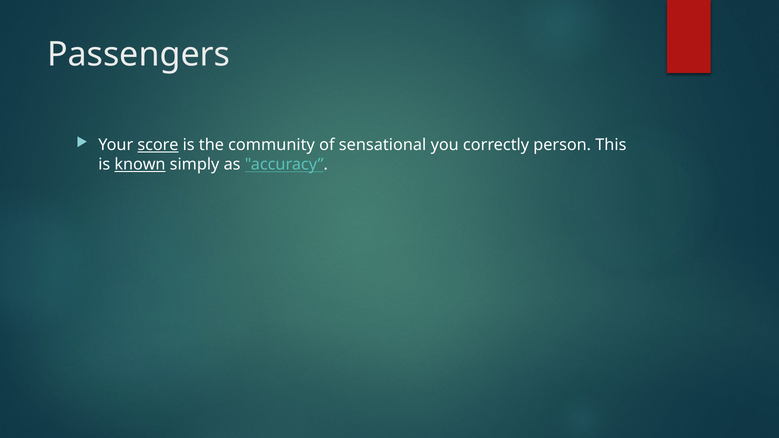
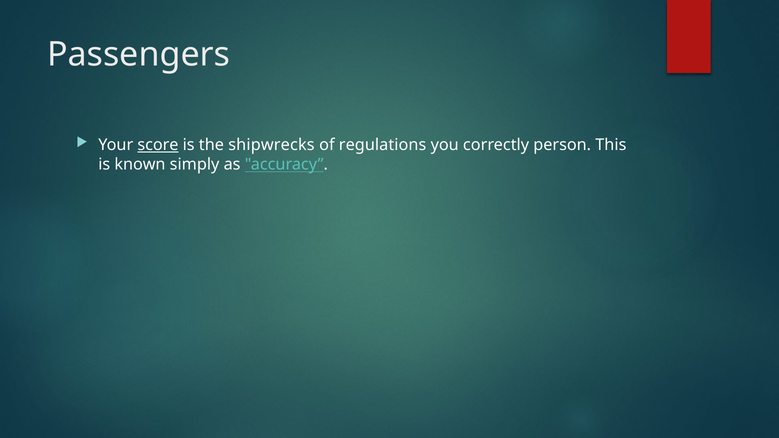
community: community -> shipwrecks
sensational: sensational -> regulations
known underline: present -> none
